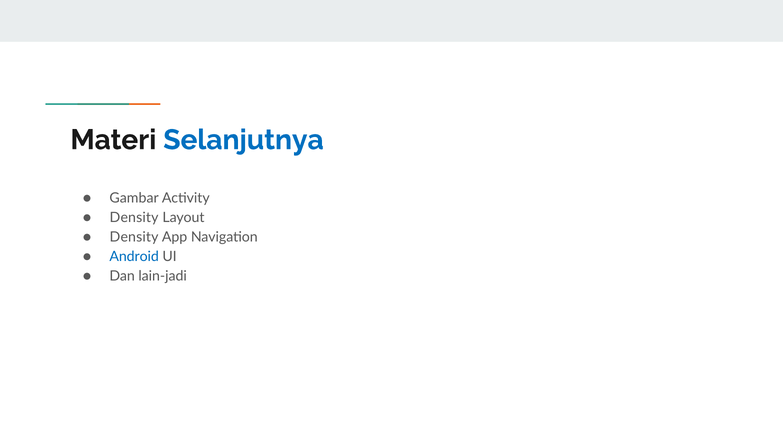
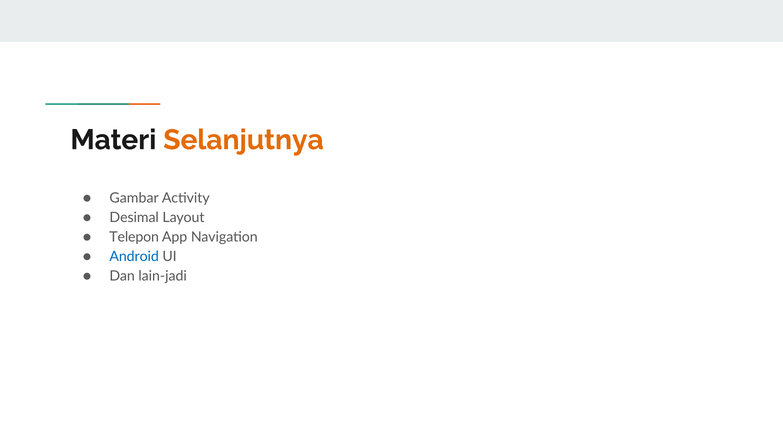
Selanjutnya colour: blue -> orange
Density at (134, 217): Density -> Desimal
Density at (134, 237): Density -> Telepon
